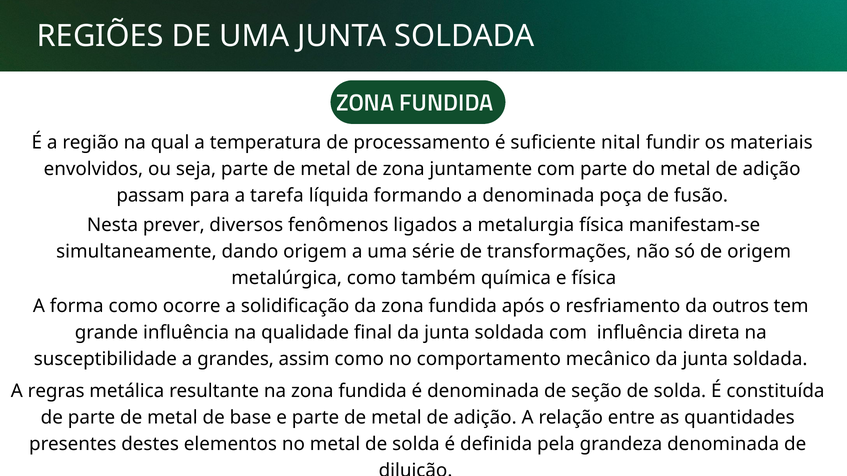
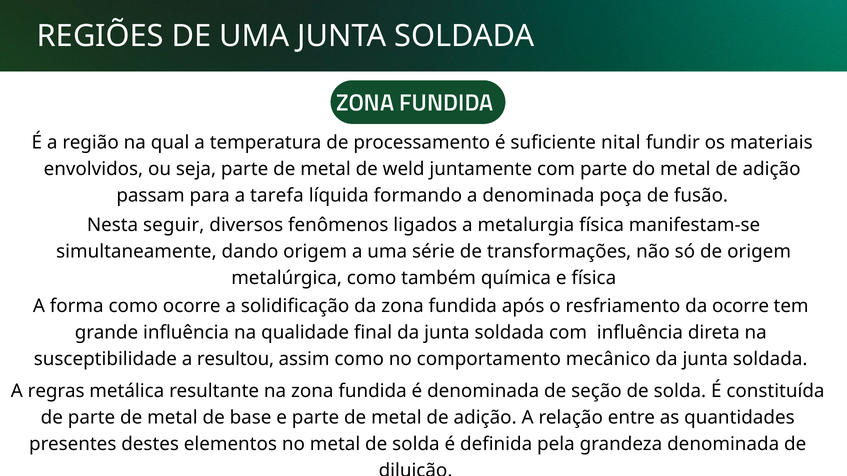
de zona: zona -> weld
prever: prever -> seguir
da outros: outros -> ocorre
grandes: grandes -> resultou
